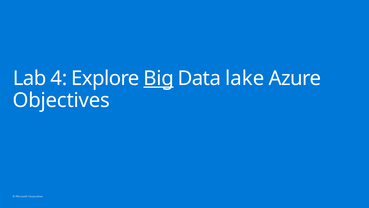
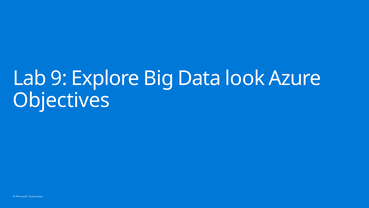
4: 4 -> 9
Big underline: present -> none
lake: lake -> look
